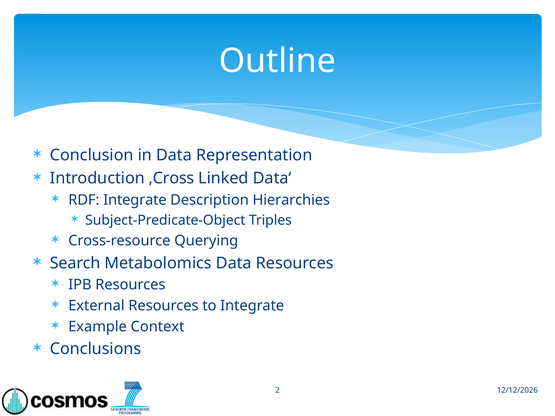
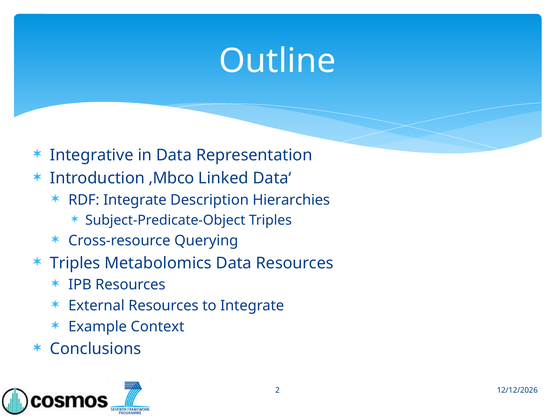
Conclusion: Conclusion -> Integrative
‚Cross: ‚Cross -> ‚Mbco
Search at (75, 263): Search -> Triples
